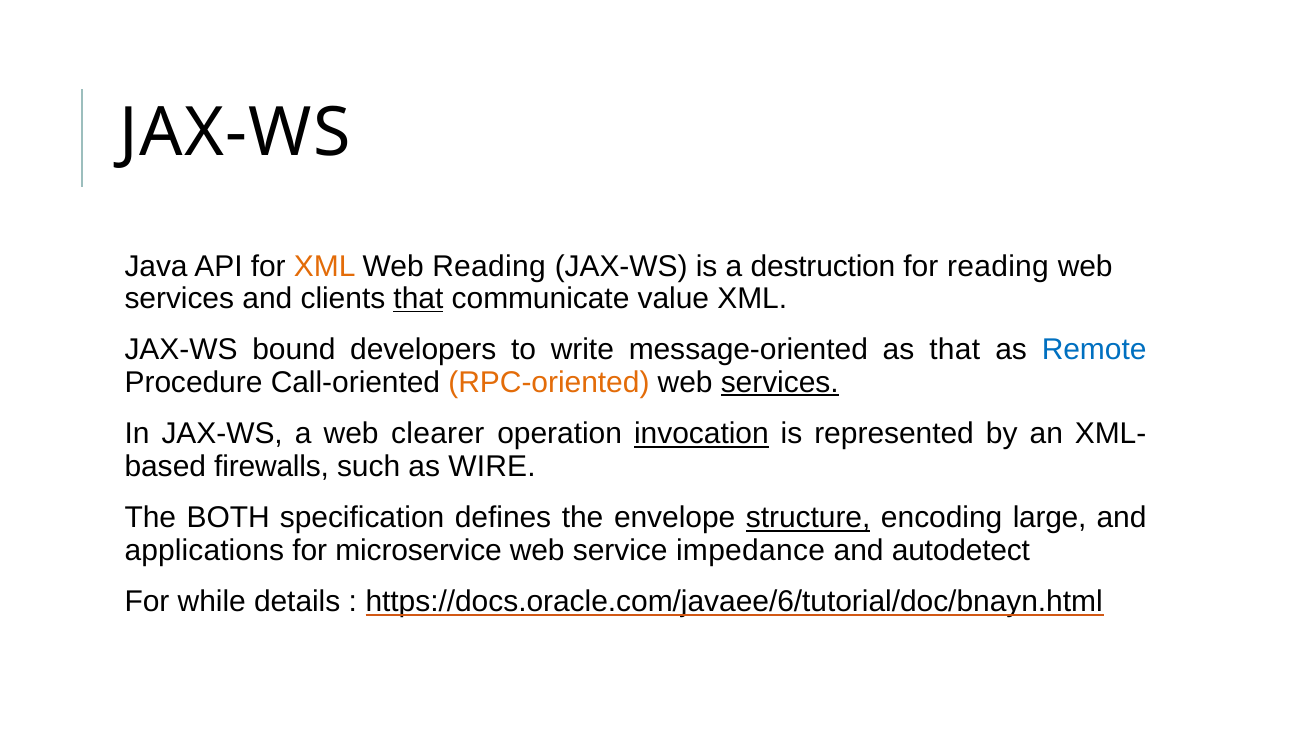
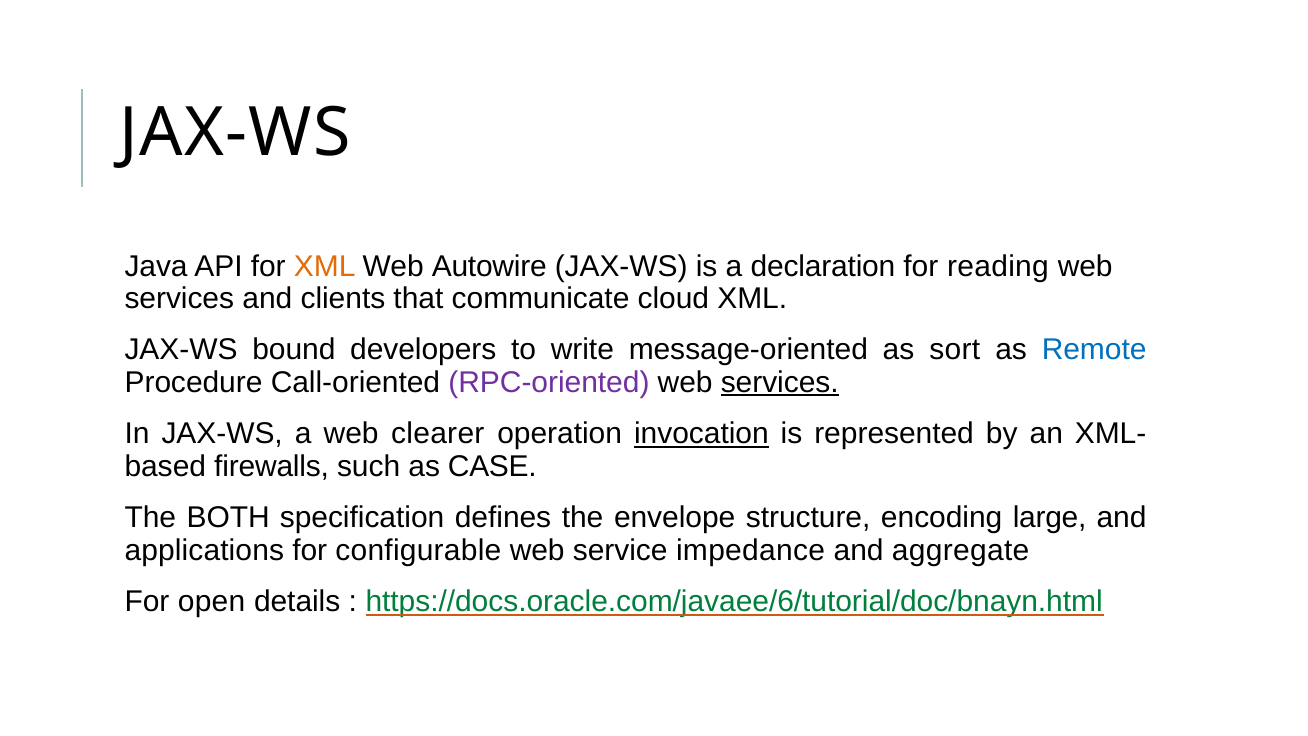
Web Reading: Reading -> Autowire
destruction: destruction -> declaration
that at (418, 299) underline: present -> none
value: value -> cloud
as that: that -> sort
RPC-oriented colour: orange -> purple
WIRE: WIRE -> CASE
structure underline: present -> none
microservice: microservice -> configurable
autodetect: autodetect -> aggregate
while: while -> open
https://docs.oracle.com/javaee/6/tutorial/doc/bnayn.html colour: black -> green
